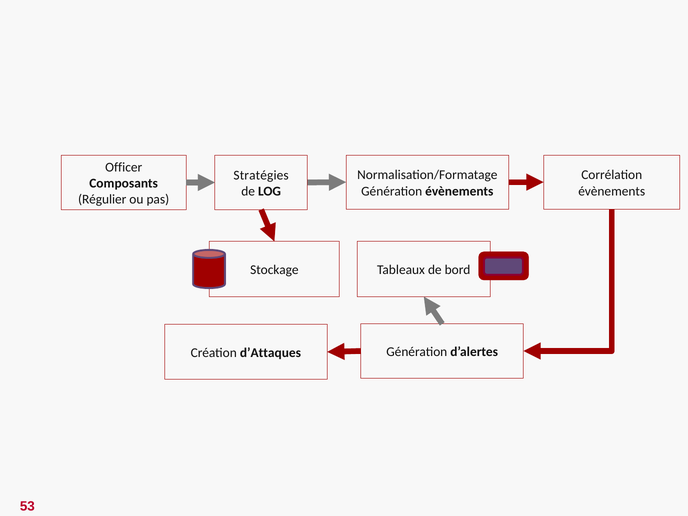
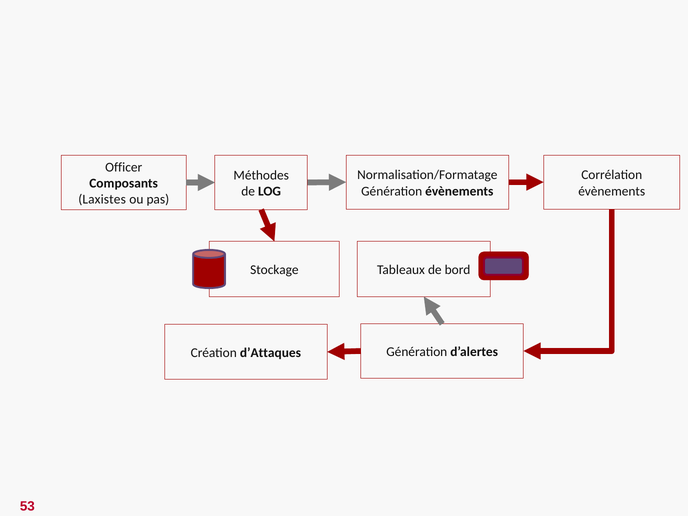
Stratégies: Stratégies -> Méthodes
Régulier: Régulier -> Laxistes
